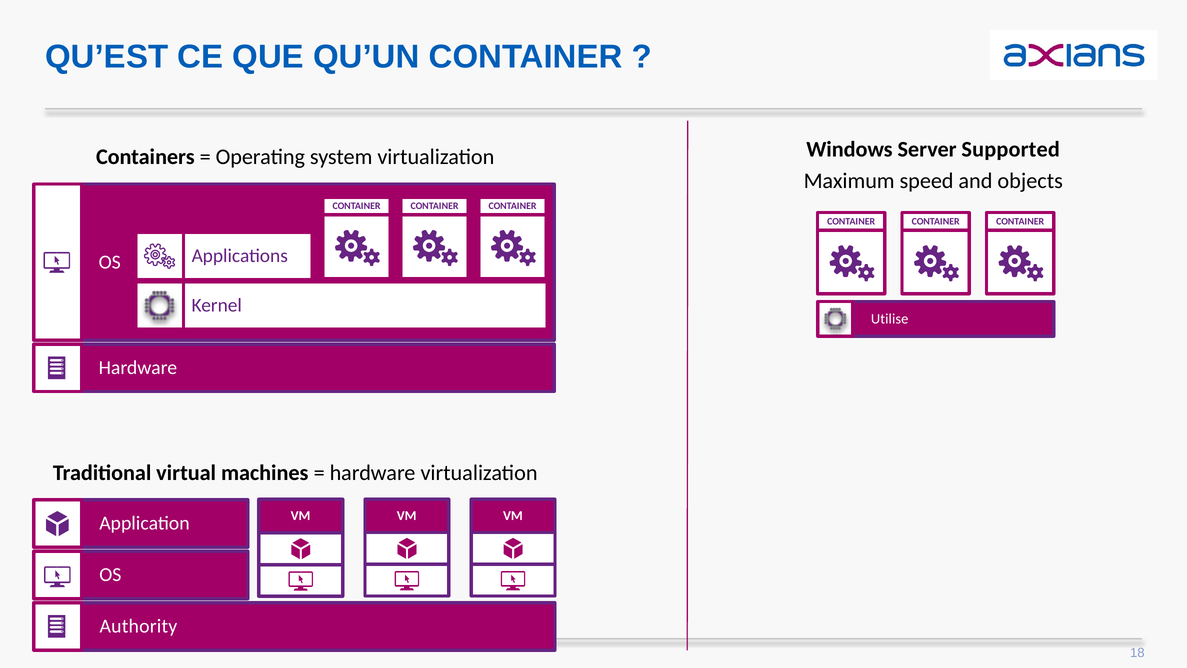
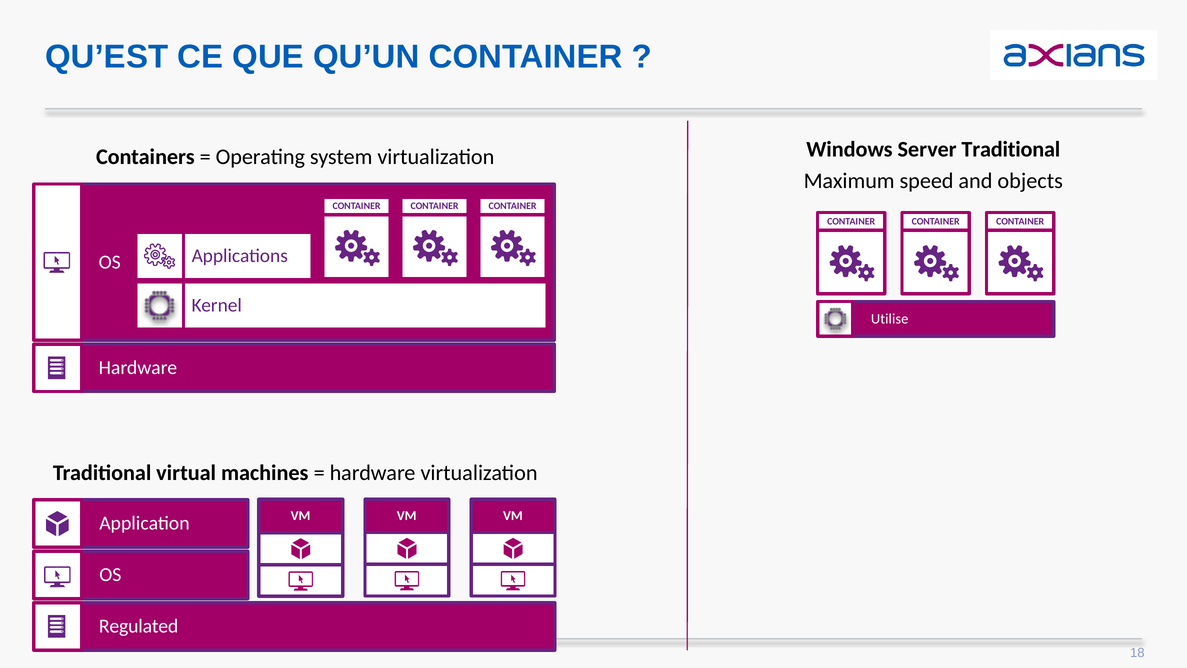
Server Supported: Supported -> Traditional
Authority: Authority -> Regulated
